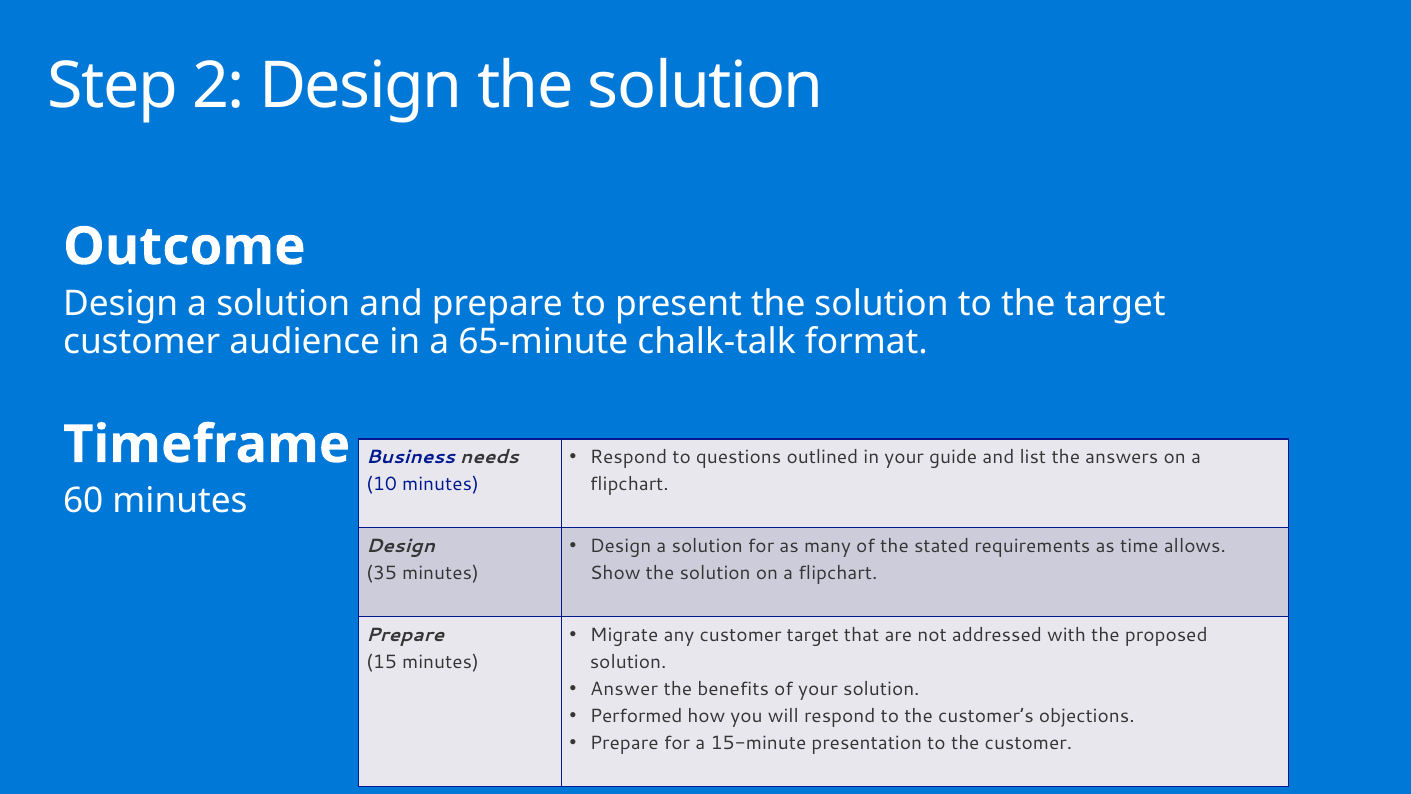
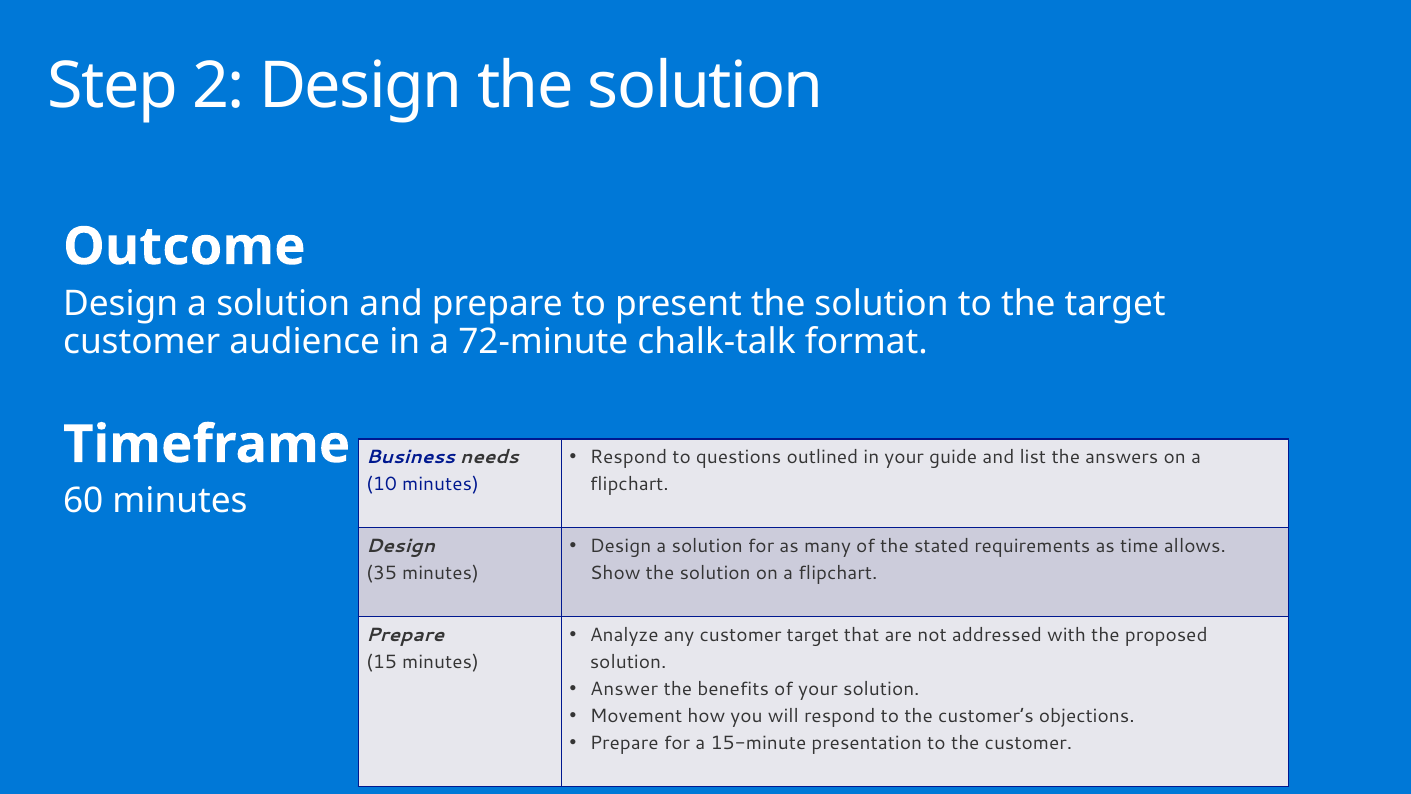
65-minute: 65-minute -> 72-minute
Migrate: Migrate -> Analyze
Performed: Performed -> Movement
